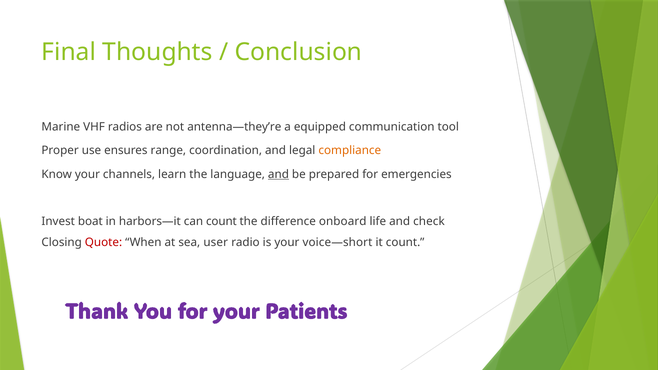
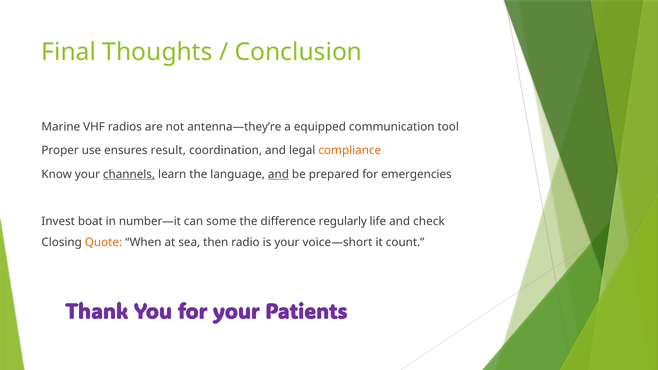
range: range -> result
channels underline: none -> present
harbors—it: harbors—it -> number—it
can count: count -> some
onboard: onboard -> regularly
Quote colour: red -> orange
user: user -> then
